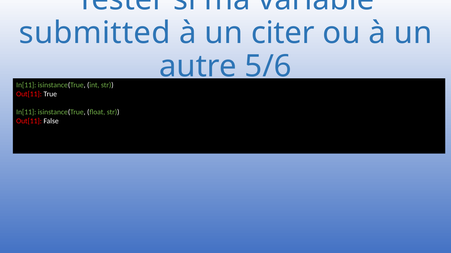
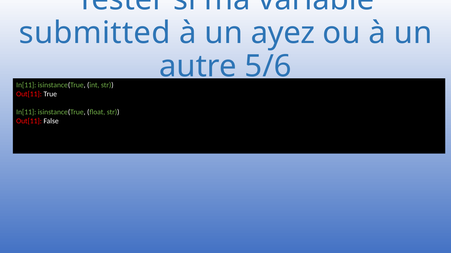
citer: citer -> ayez
